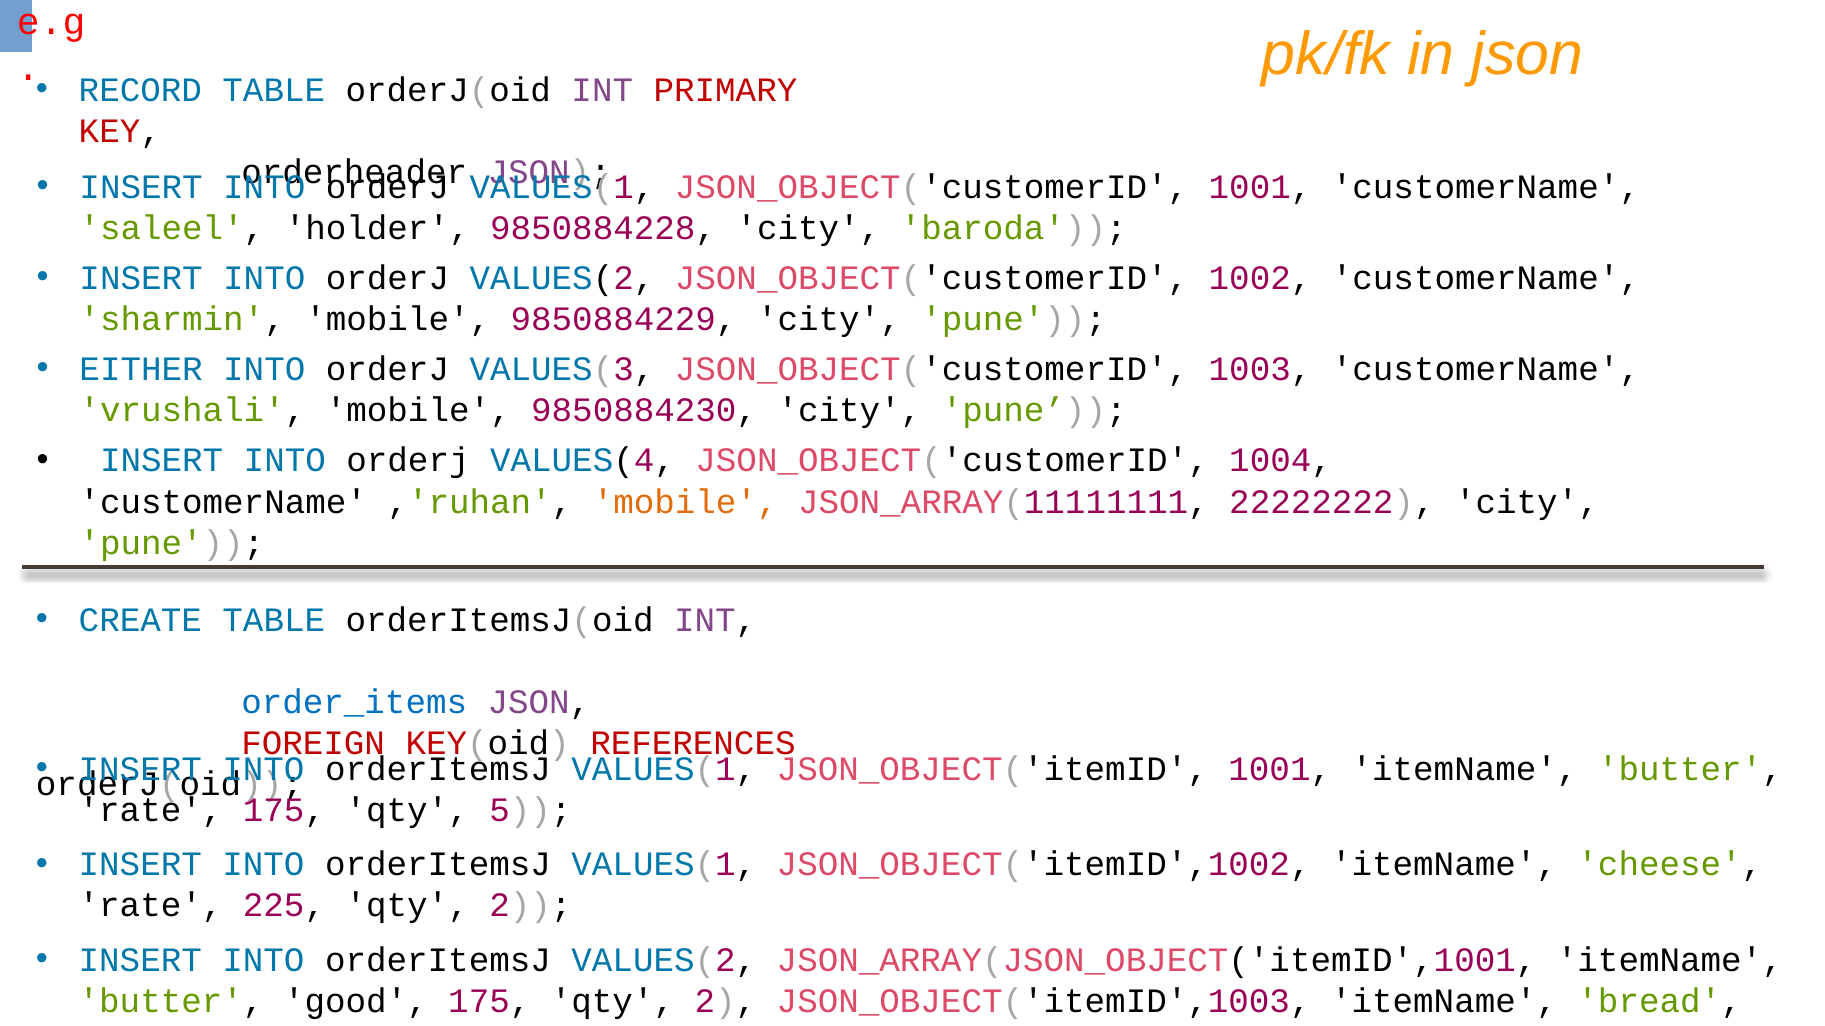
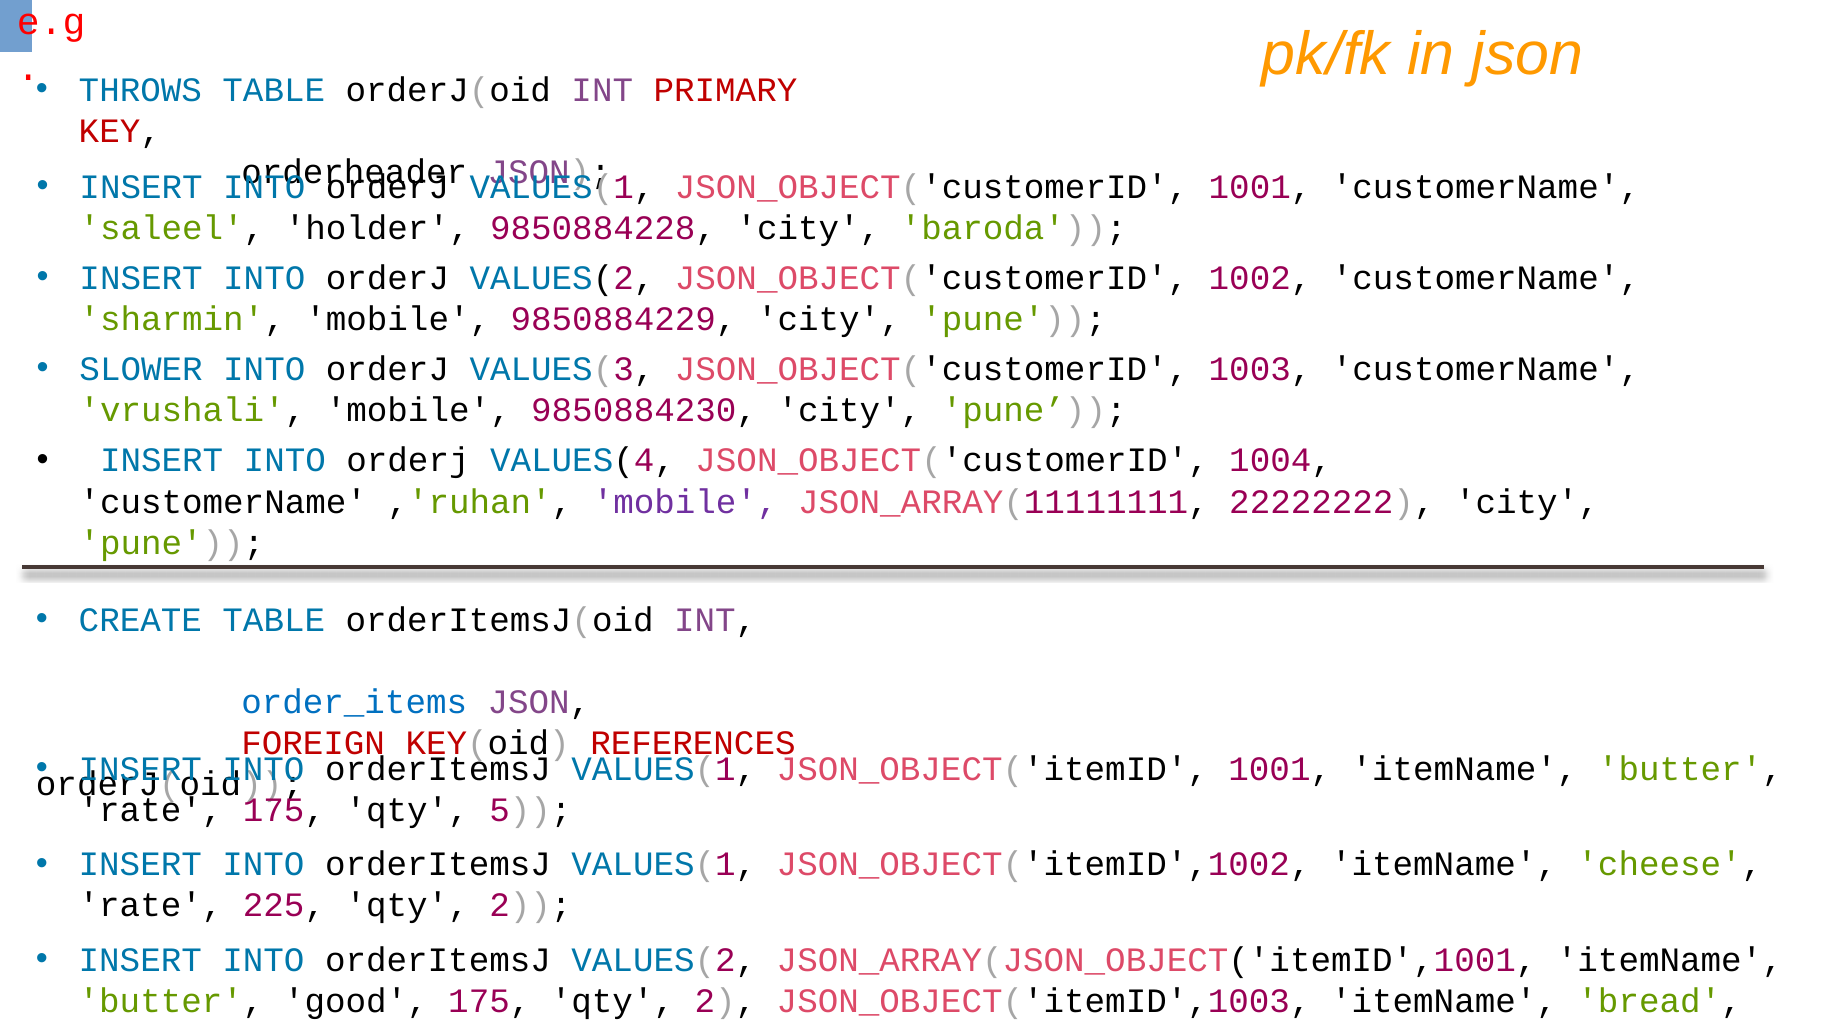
RECORD: RECORD -> THROWS
EITHER: EITHER -> SLOWER
mobile at (685, 502) colour: orange -> purple
